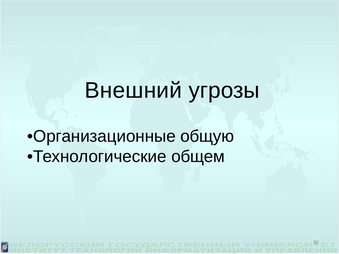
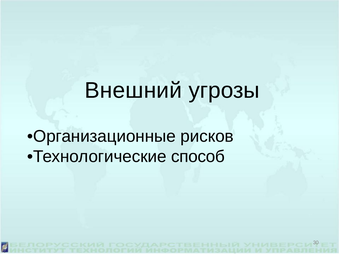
общую: общую -> рисков
общем: общем -> способ
